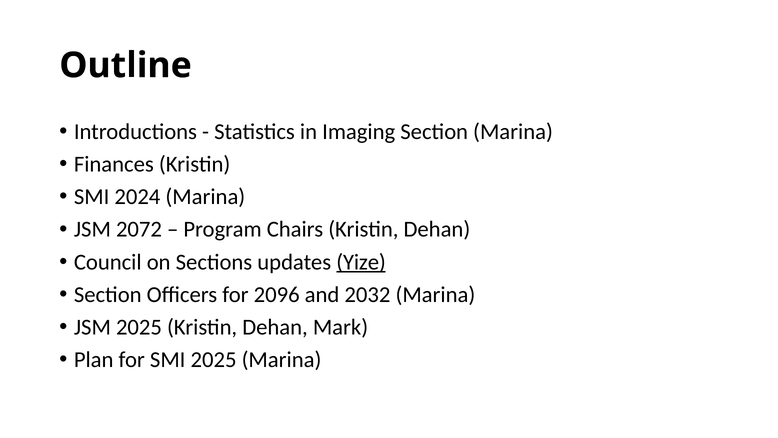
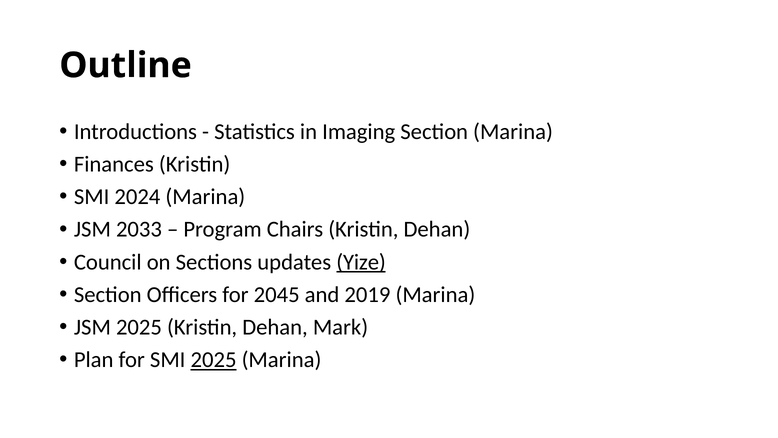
2072: 2072 -> 2033
2096: 2096 -> 2045
2032: 2032 -> 2019
2025 at (214, 360) underline: none -> present
